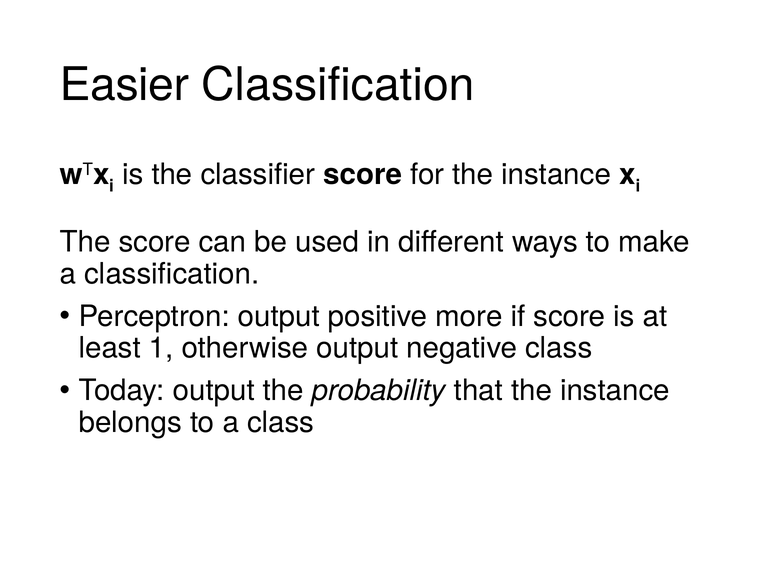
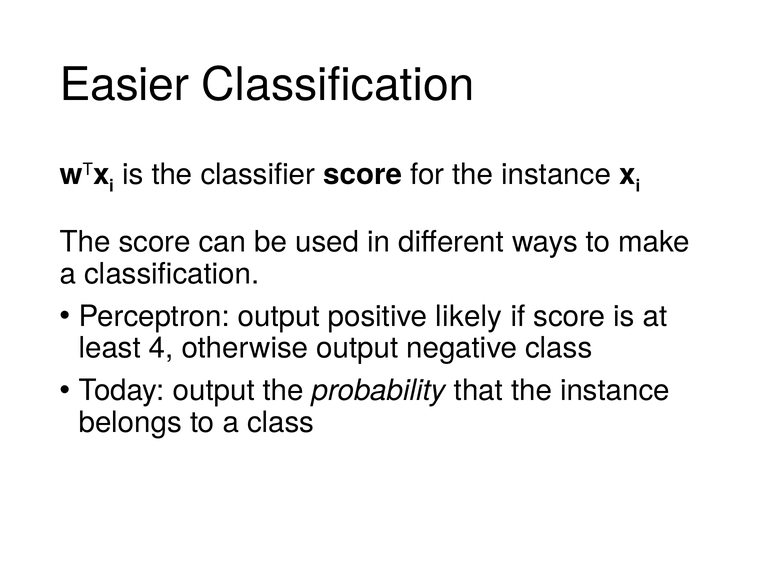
more: more -> likely
1: 1 -> 4
